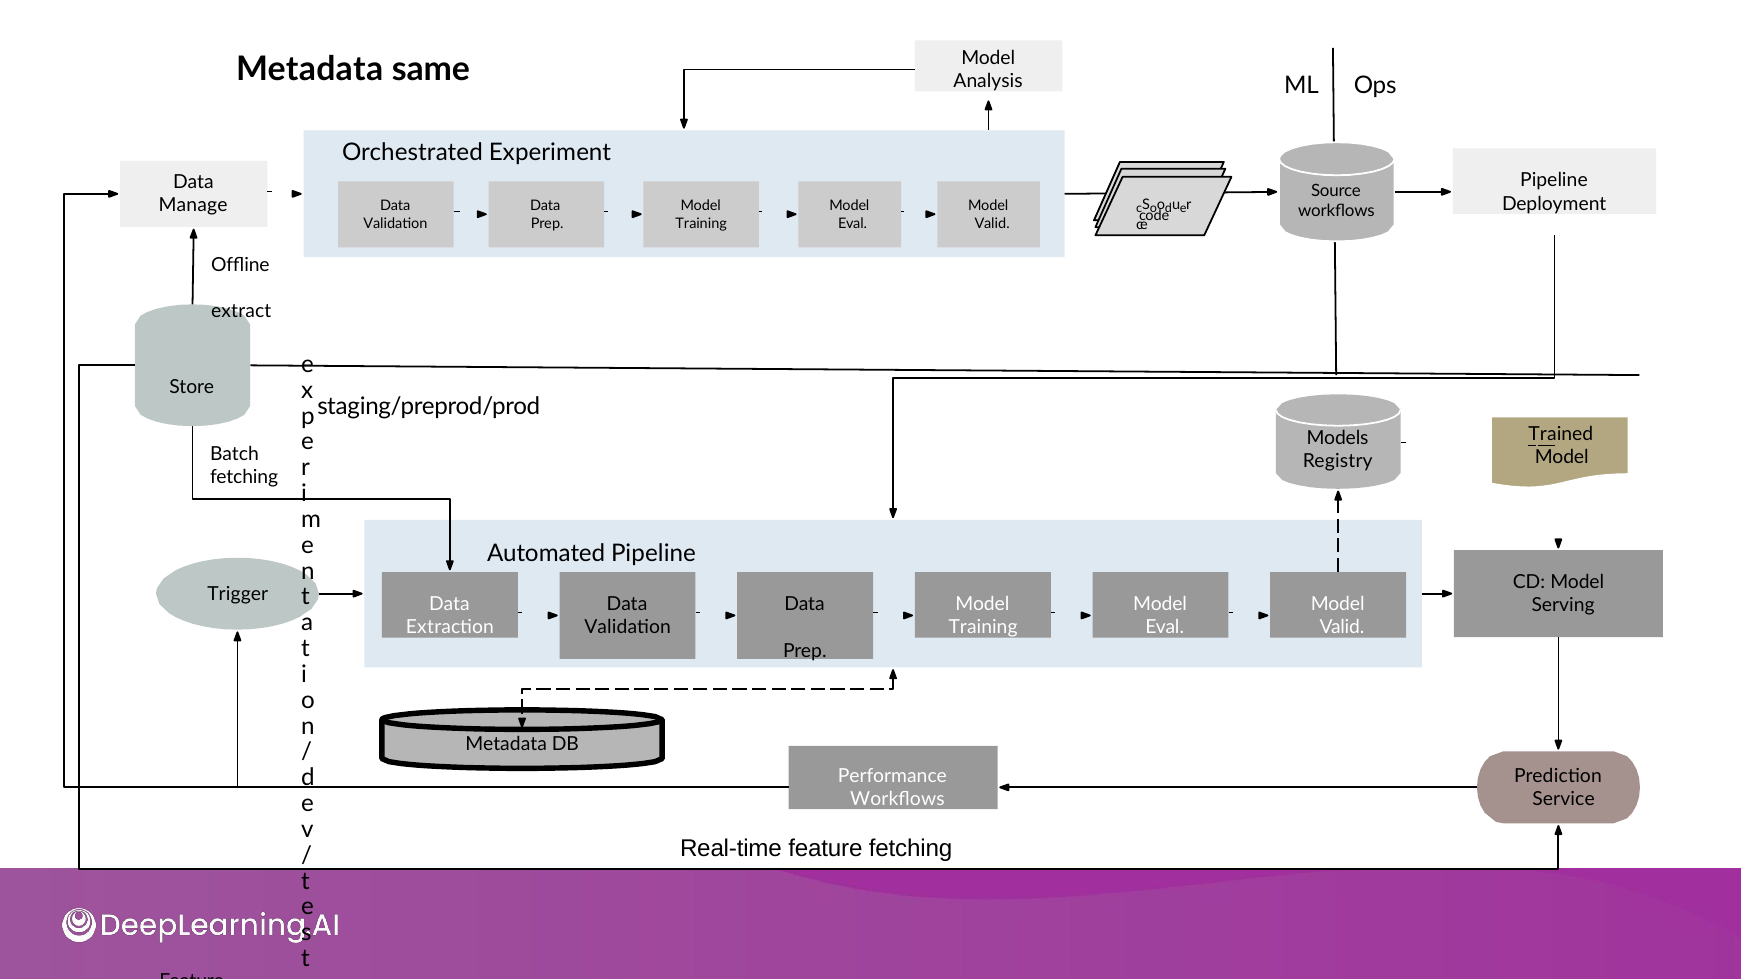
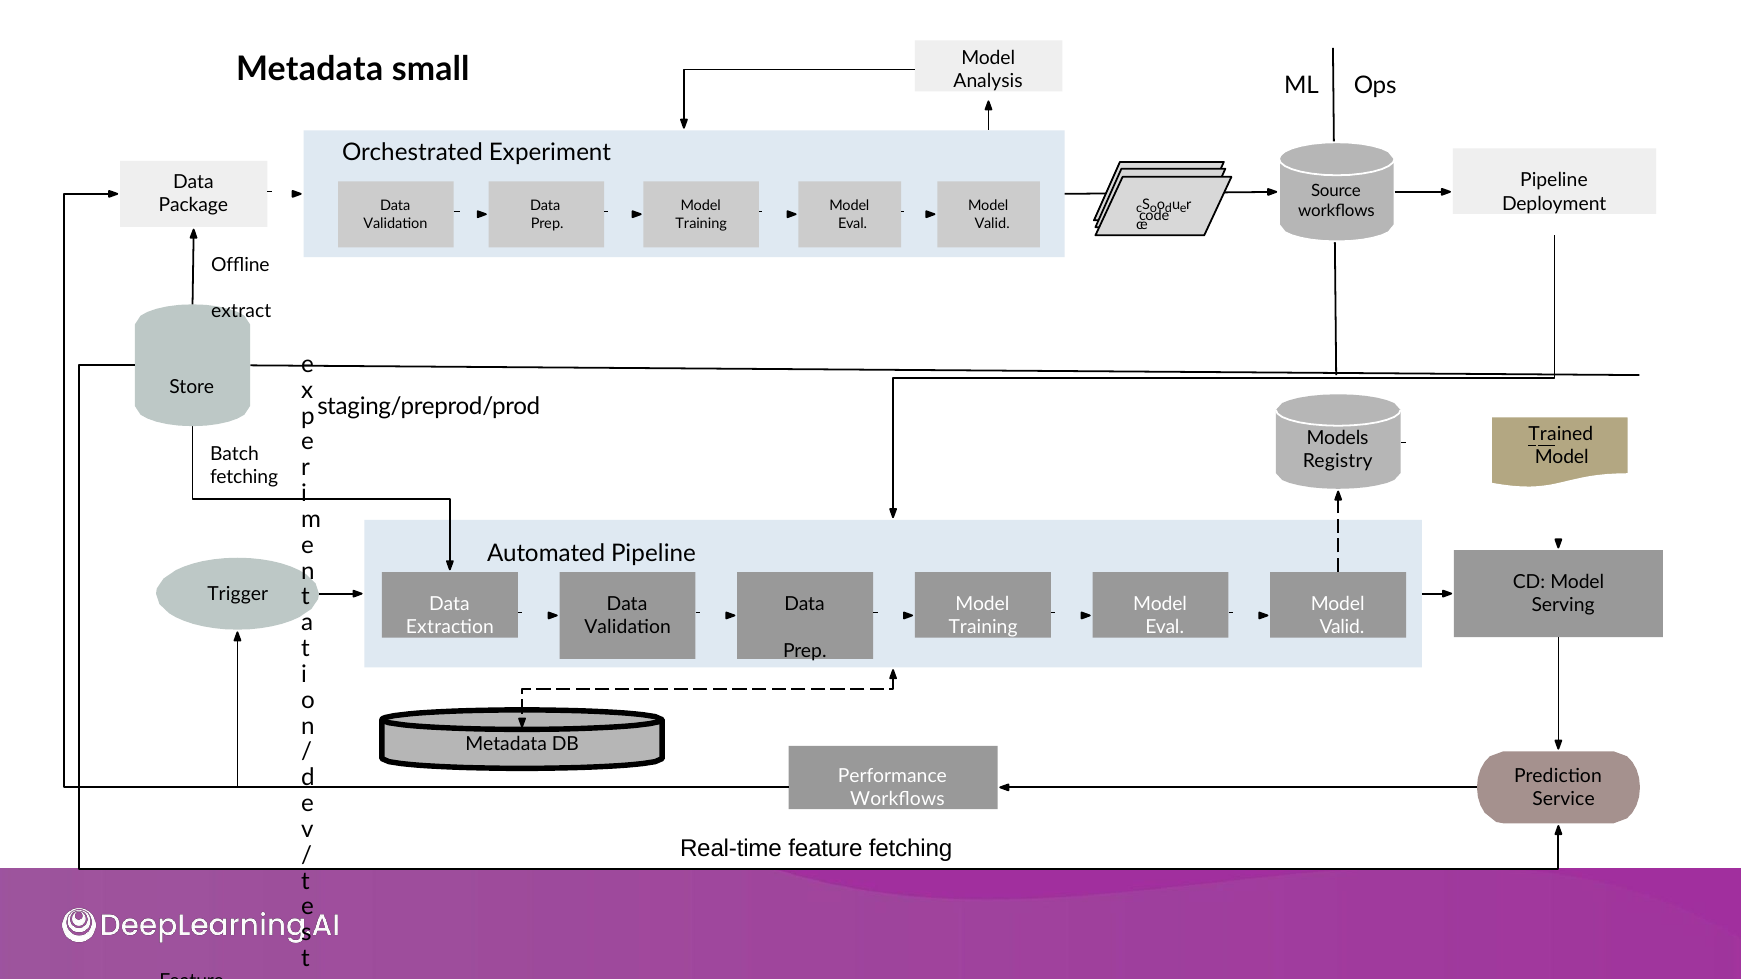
same: same -> small
Manage: Manage -> Package
